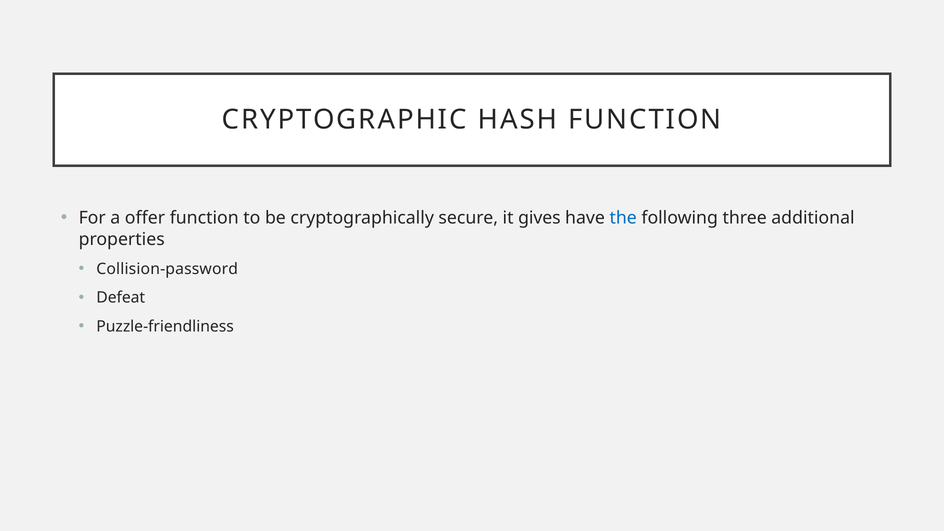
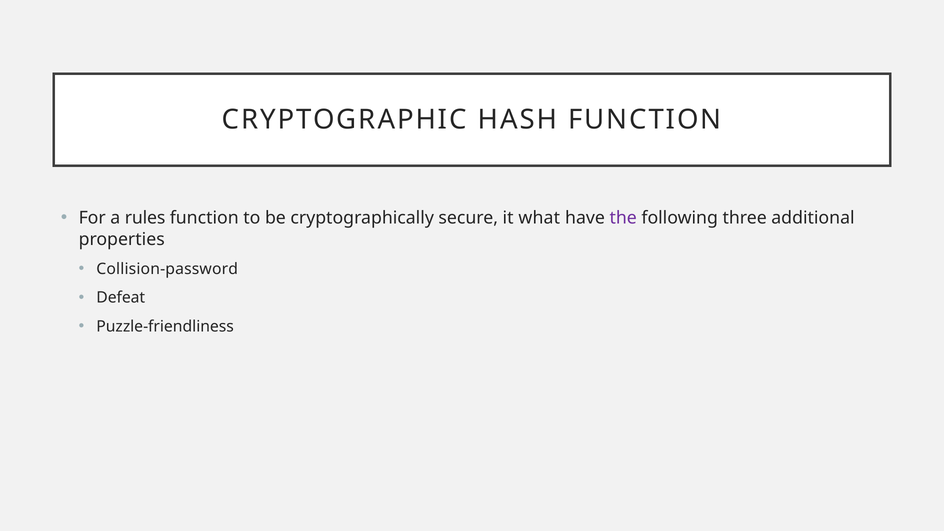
offer: offer -> rules
gives: gives -> what
the colour: blue -> purple
